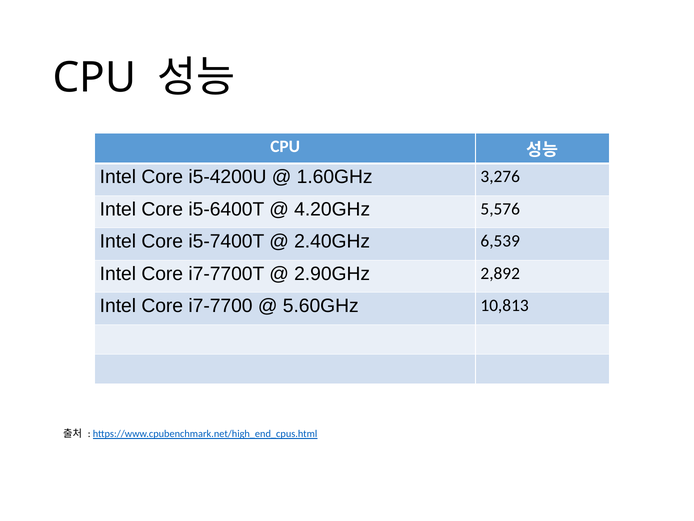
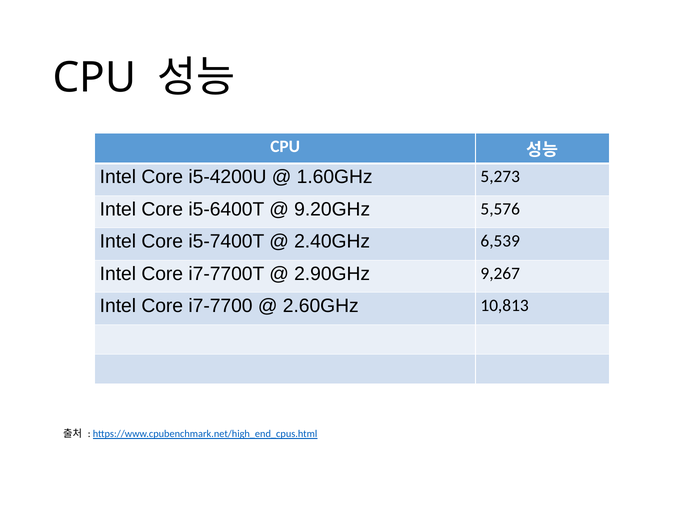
3,276: 3,276 -> 5,273
4.20GHz: 4.20GHz -> 9.20GHz
2,892: 2,892 -> 9,267
5.60GHz: 5.60GHz -> 2.60GHz
